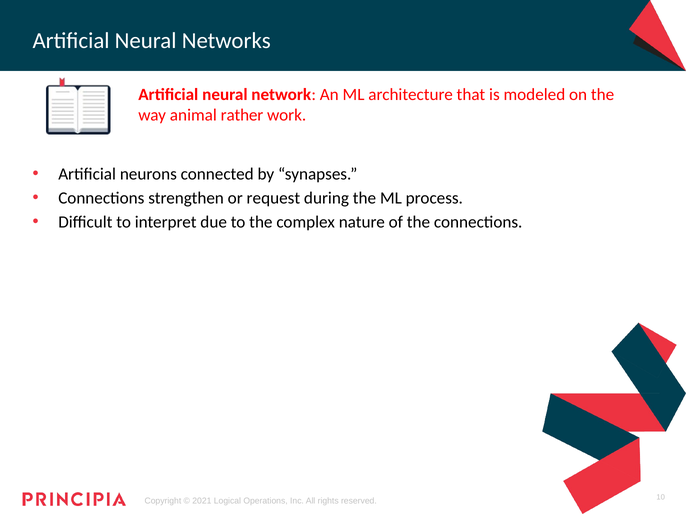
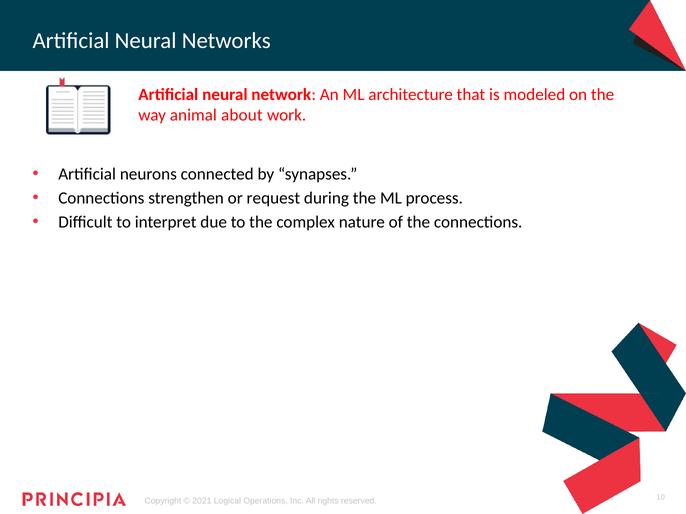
rather: rather -> about
